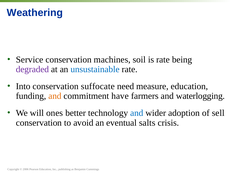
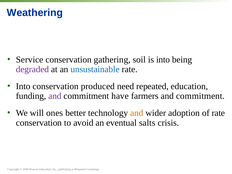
machines: machines -> gathering
is rate: rate -> into
suffocate: suffocate -> produced
measure: measure -> repeated
and at (55, 96) colour: orange -> purple
farmers and waterlogging: waterlogging -> commitment
and at (137, 113) colour: blue -> orange
of sell: sell -> rate
